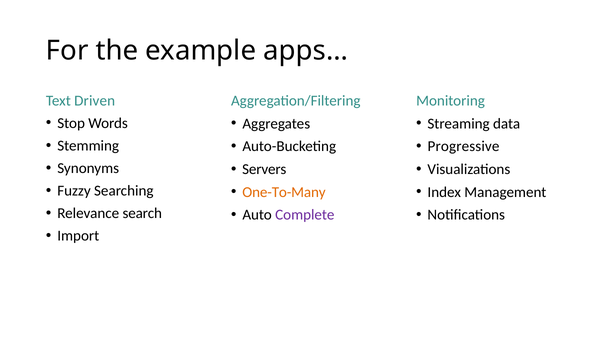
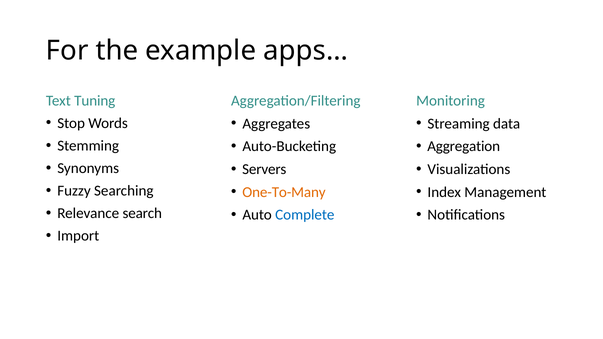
Driven: Driven -> Tuning
Progressive: Progressive -> Aggregation
Complete colour: purple -> blue
